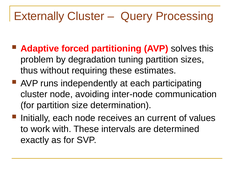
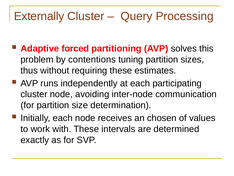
degradation: degradation -> contentions
current: current -> chosen
